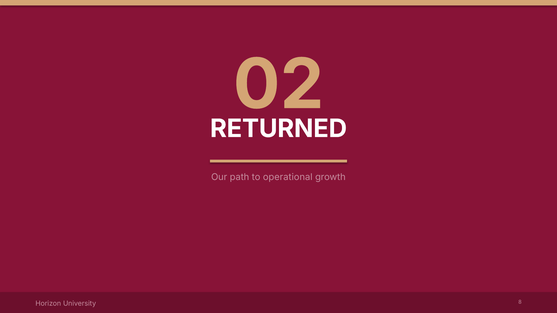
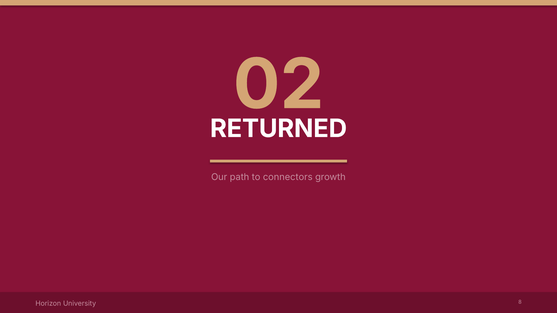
operational: operational -> connectors
